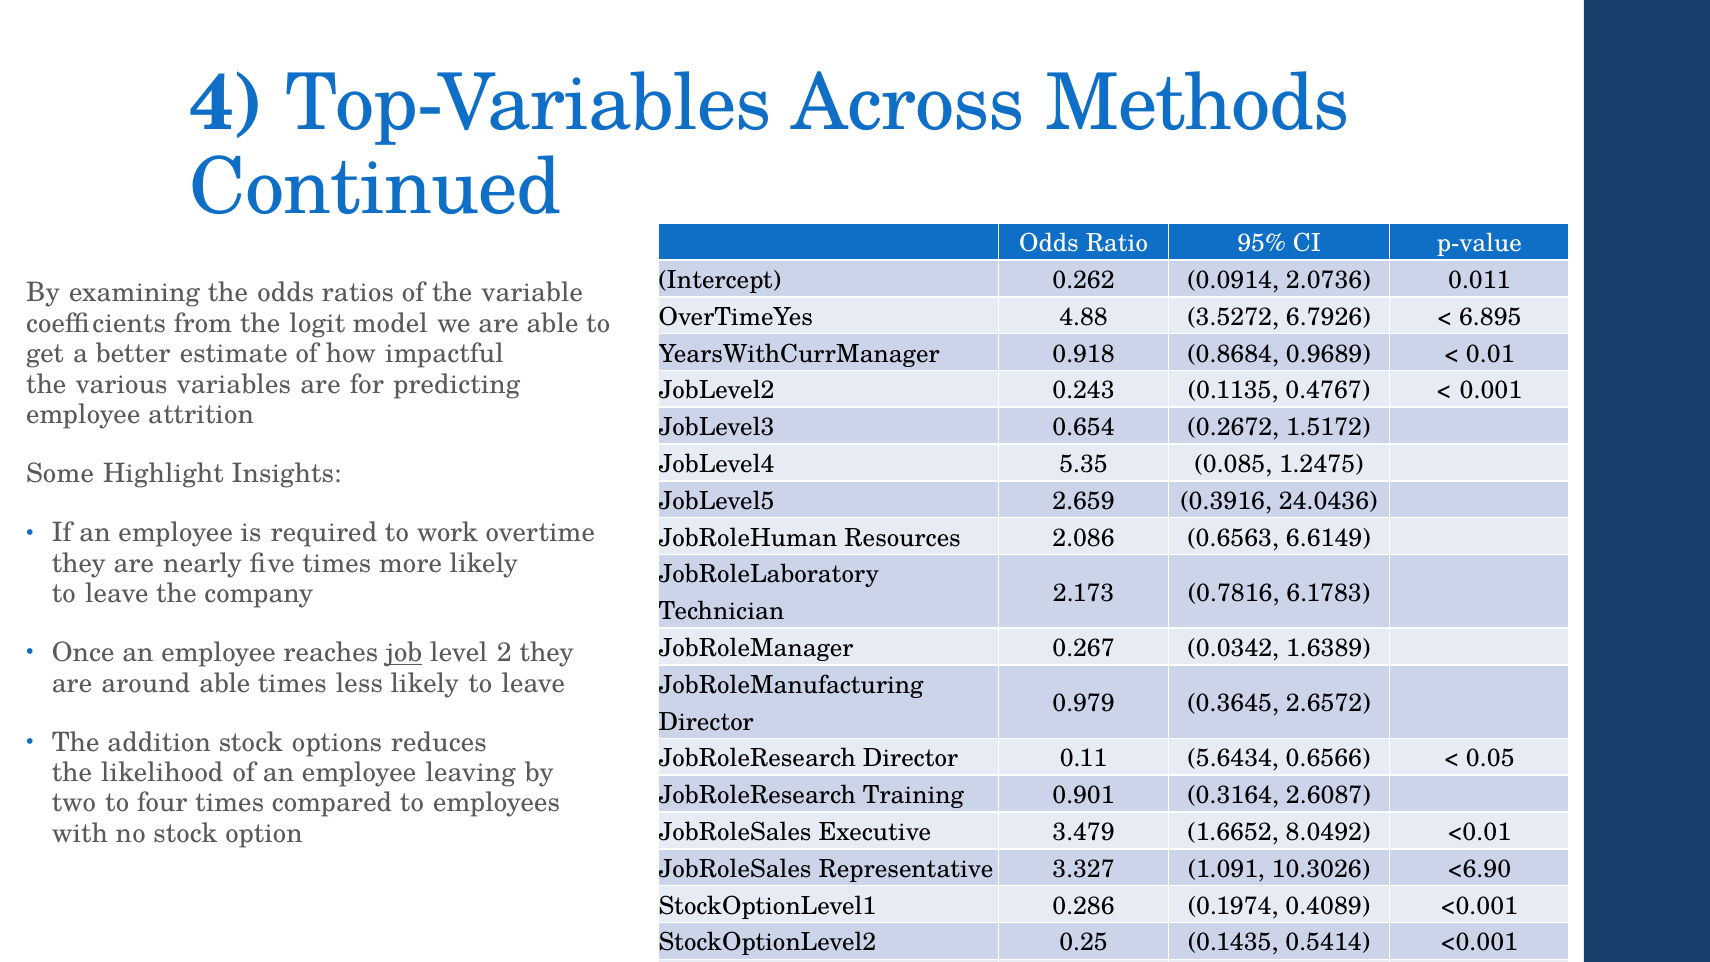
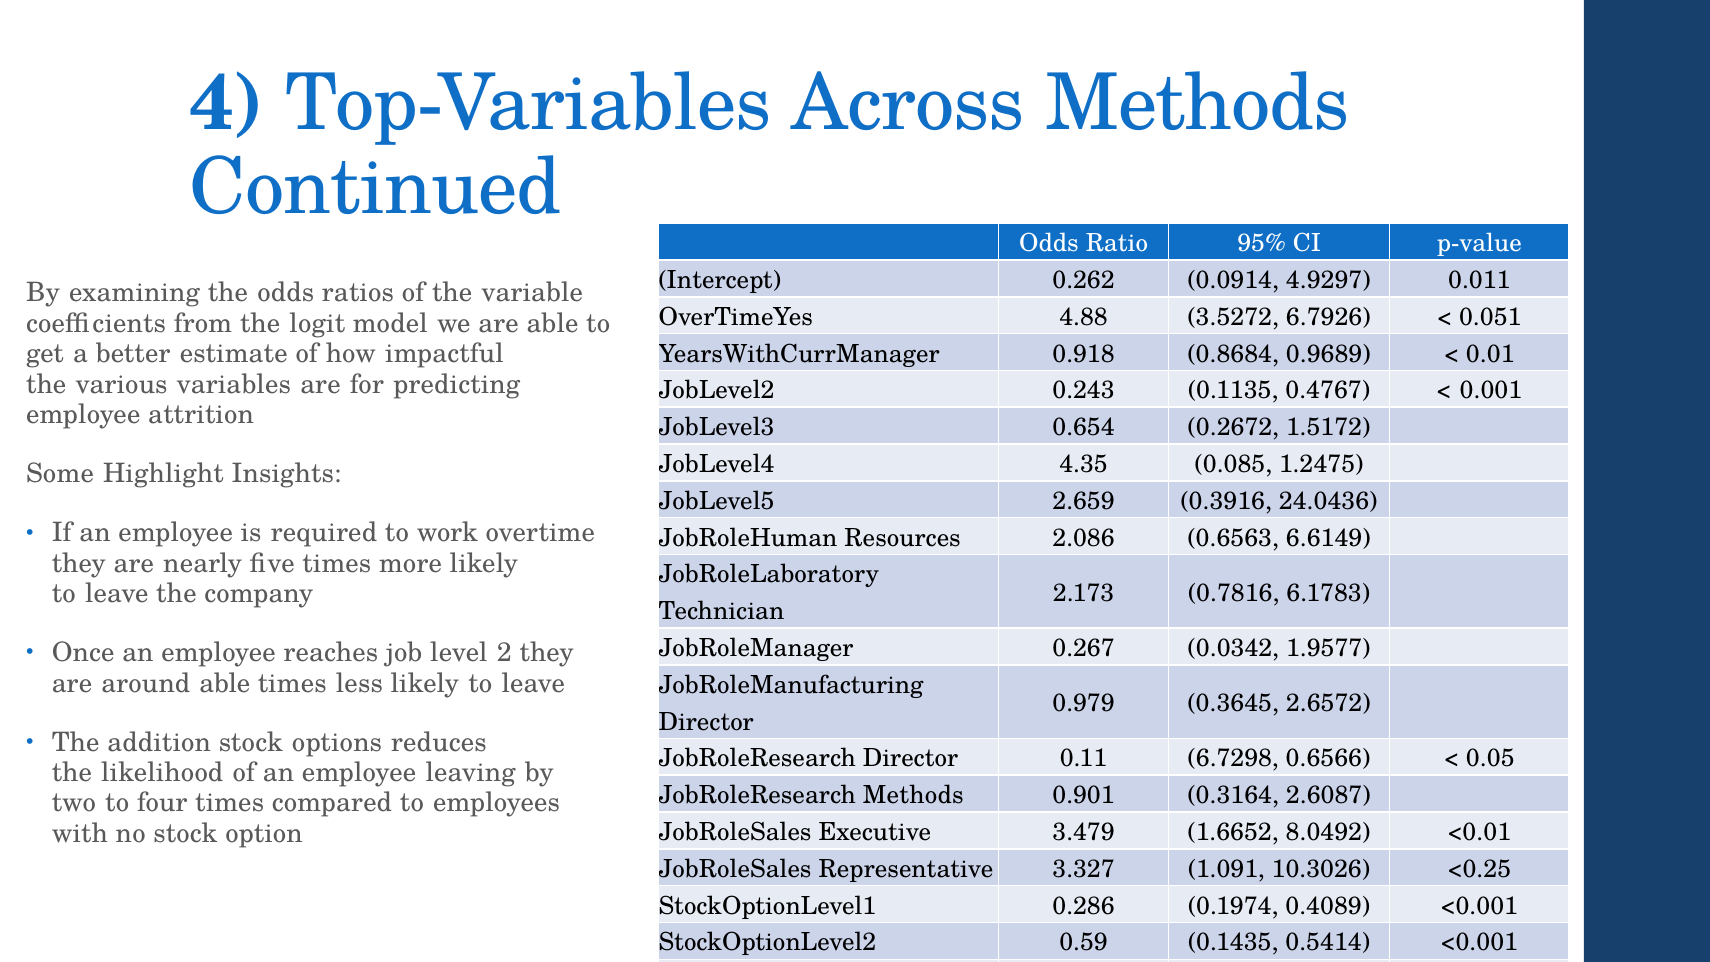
2.0736: 2.0736 -> 4.9297
6.895: 6.895 -> 0.051
5.35: 5.35 -> 4.35
1.6389: 1.6389 -> 1.9577
job underline: present -> none
5.6434: 5.6434 -> 6.7298
JobRoleResearch Training: Training -> Methods
<6.90: <6.90 -> <0.25
0.25: 0.25 -> 0.59
